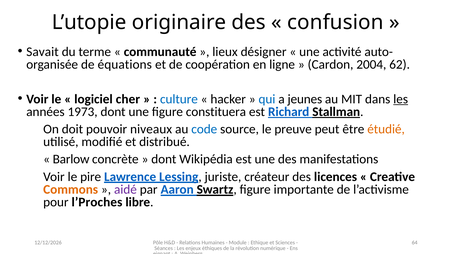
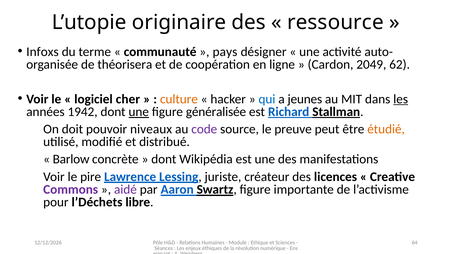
confusion: confusion -> ressource
Savait: Savait -> Infoxs
lieux: lieux -> pays
équations: équations -> théorisera
2004: 2004 -> 2049
culture colour: blue -> orange
1973: 1973 -> 1942
une at (139, 112) underline: none -> present
constituera: constituera -> généralisée
code colour: blue -> purple
Commons colour: orange -> purple
l’Proches: l’Proches -> l’Déchets
